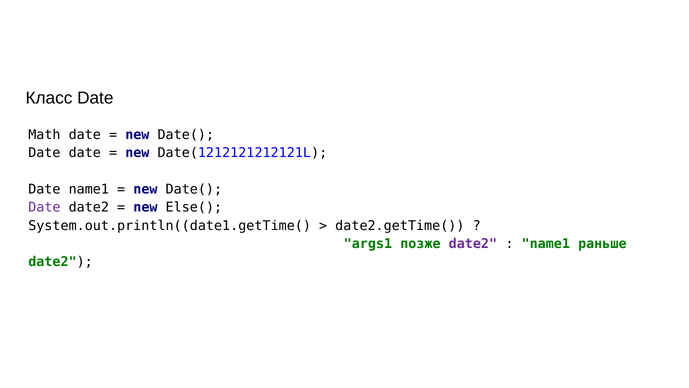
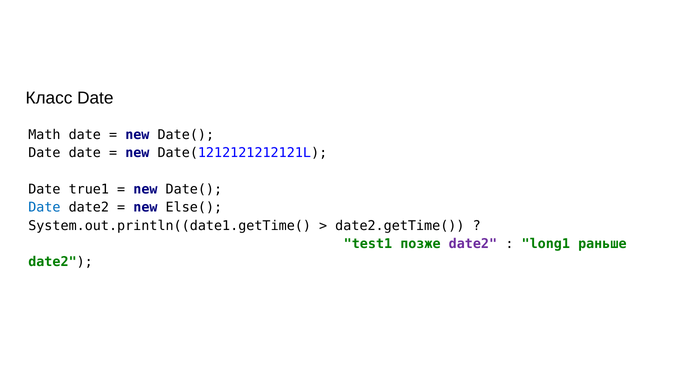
Date name1: name1 -> true1
Date at (44, 207) colour: purple -> blue
args1: args1 -> test1
name1 at (546, 243): name1 -> long1
